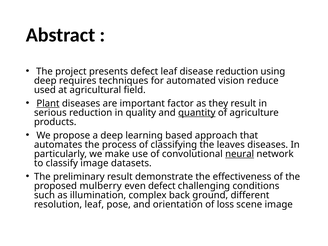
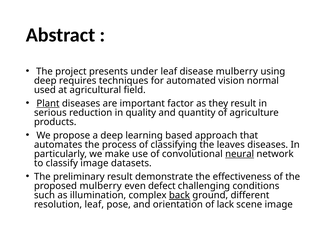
presents defect: defect -> under
disease reduction: reduction -> mulberry
reduce: reduce -> normal
quantity underline: present -> none
back underline: none -> present
loss: loss -> lack
